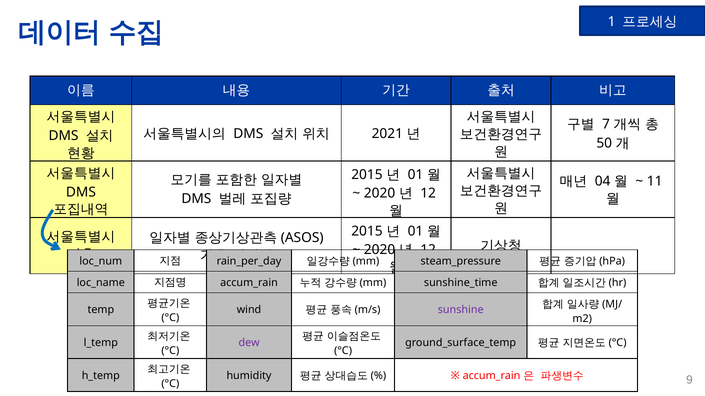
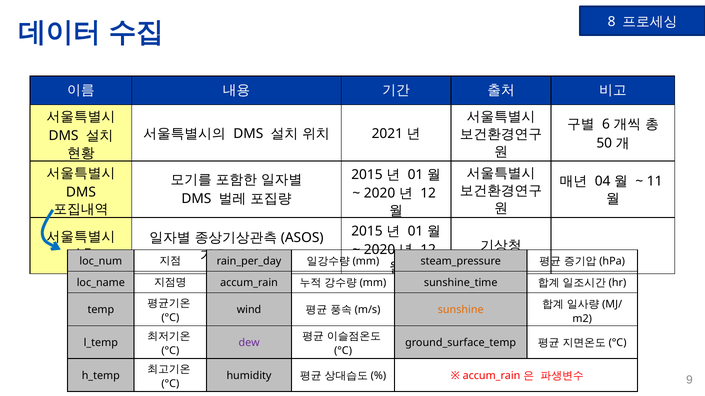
1: 1 -> 8
7: 7 -> 6
sunshine colour: purple -> orange
